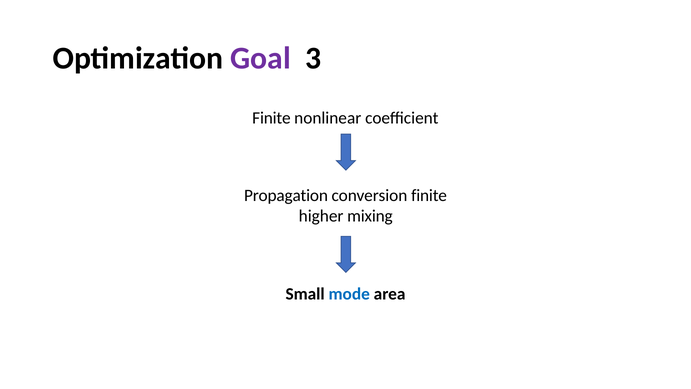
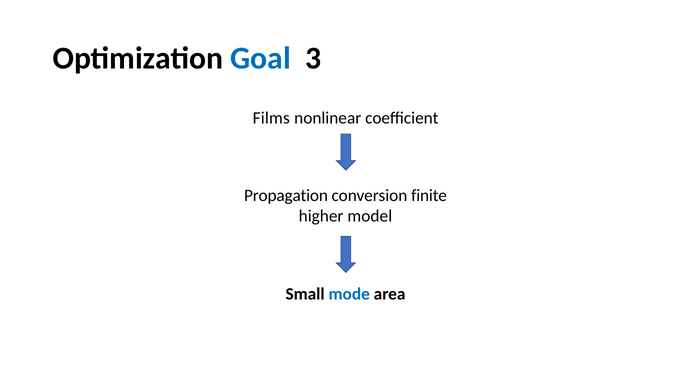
Goal colour: purple -> blue
Finite at (271, 118): Finite -> Films
mixing: mixing -> model
